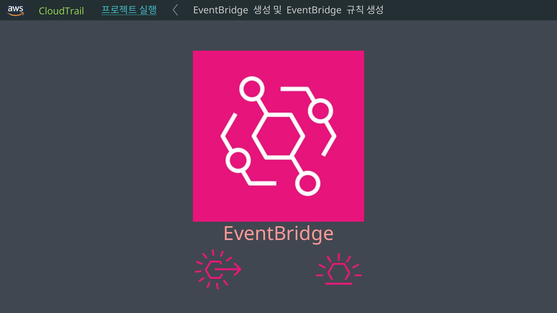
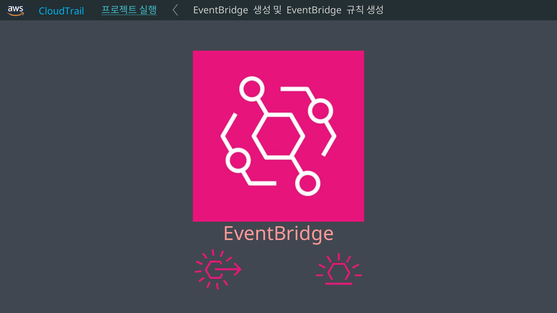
CloudTrail colour: light green -> light blue
